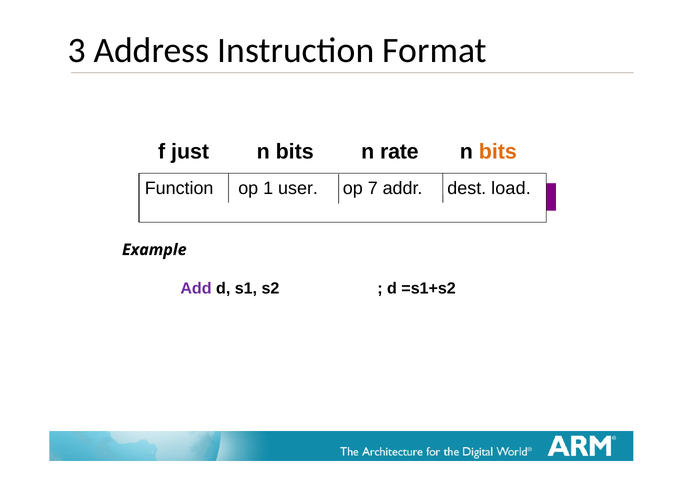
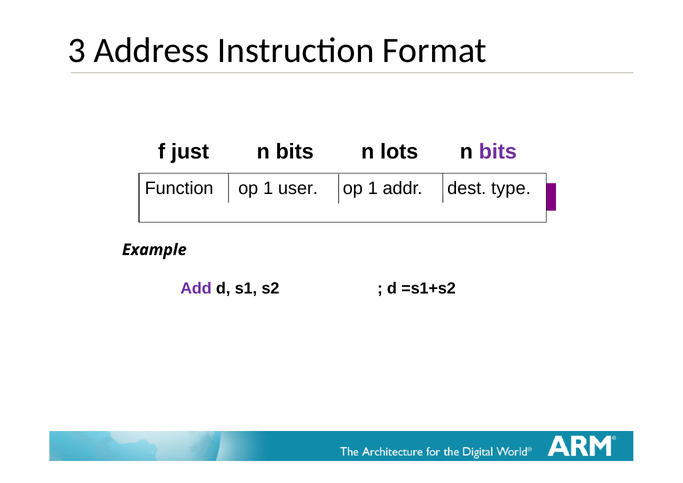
rate: rate -> lots
bits at (498, 152) colour: orange -> purple
7 at (373, 188): 7 -> 1
load: load -> type
